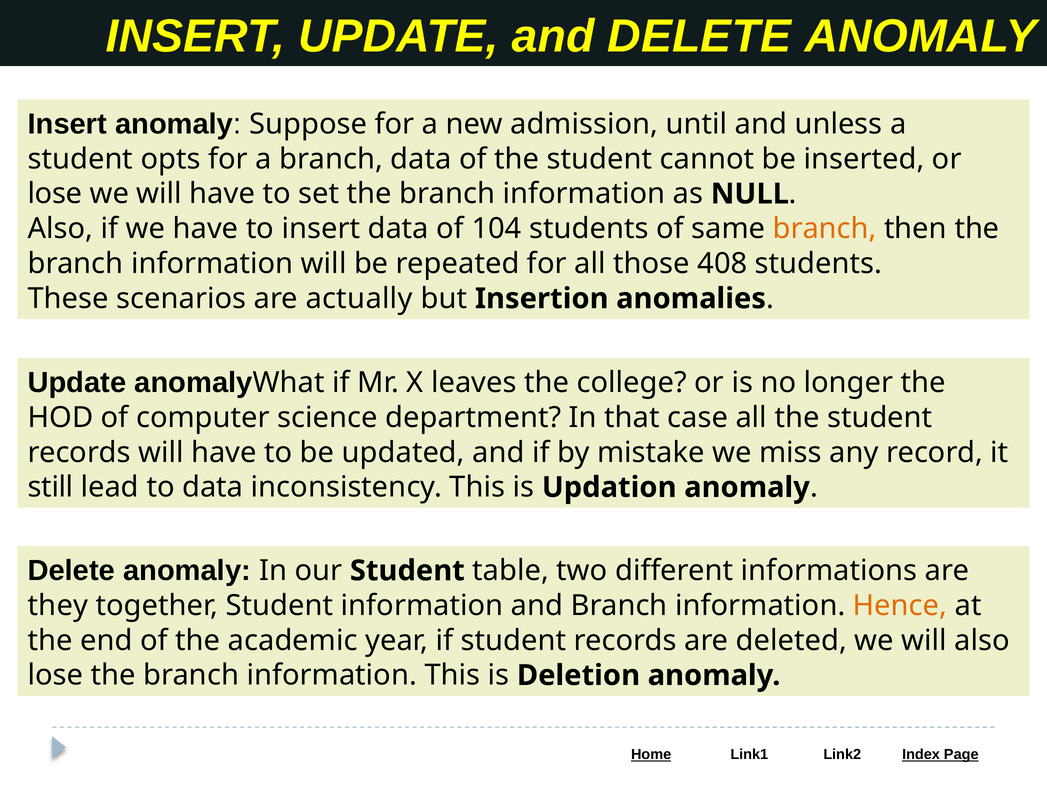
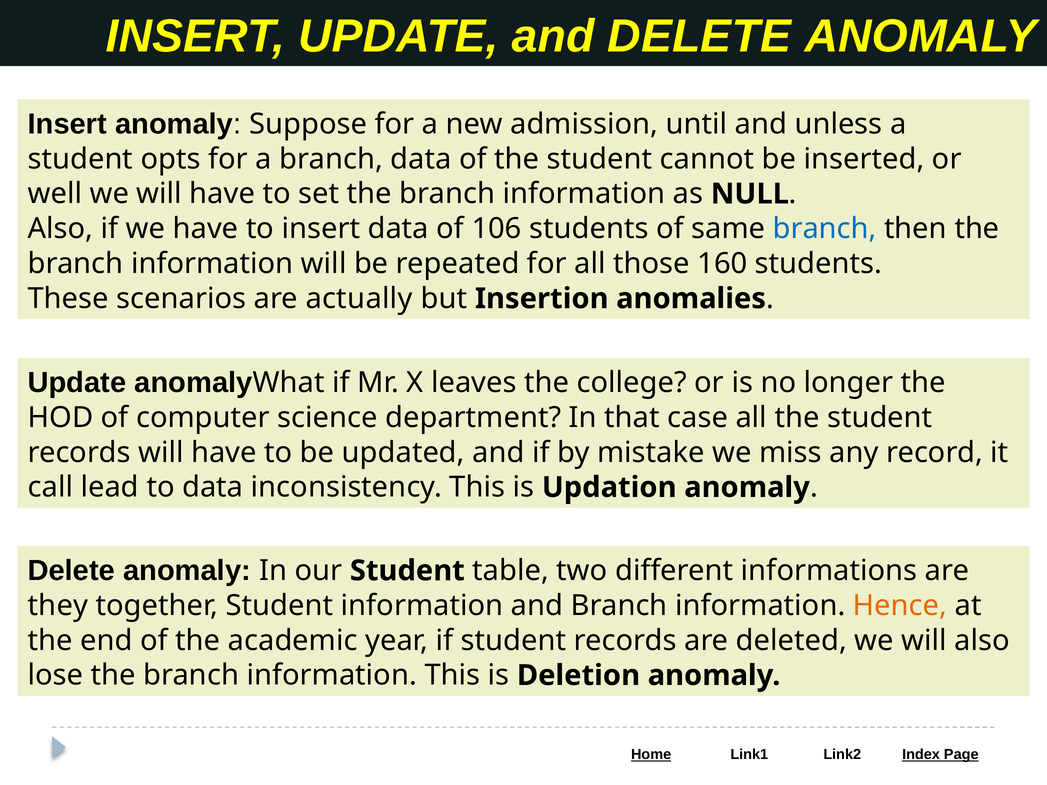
lose at (55, 194): lose -> well
104: 104 -> 106
branch at (825, 229) colour: orange -> blue
408: 408 -> 160
still: still -> call
